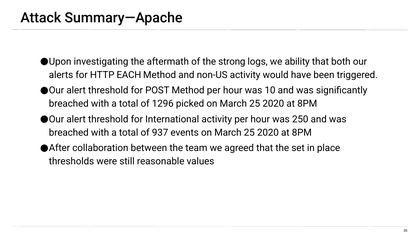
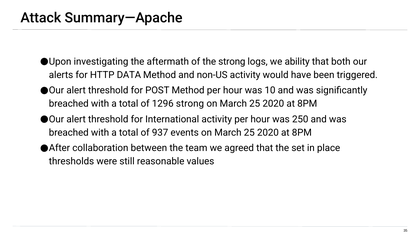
EACH: EACH -> DATA
1296 picked: picked -> strong
